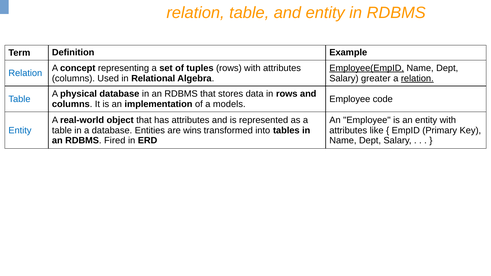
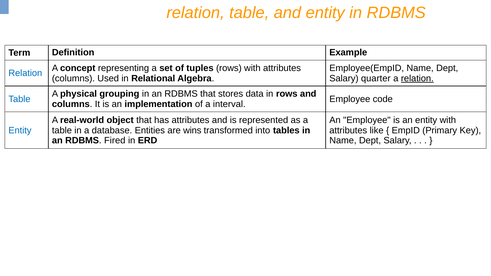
Employee(EmpID underline: present -> none
greater: greater -> quarter
physical database: database -> grouping
models: models -> interval
